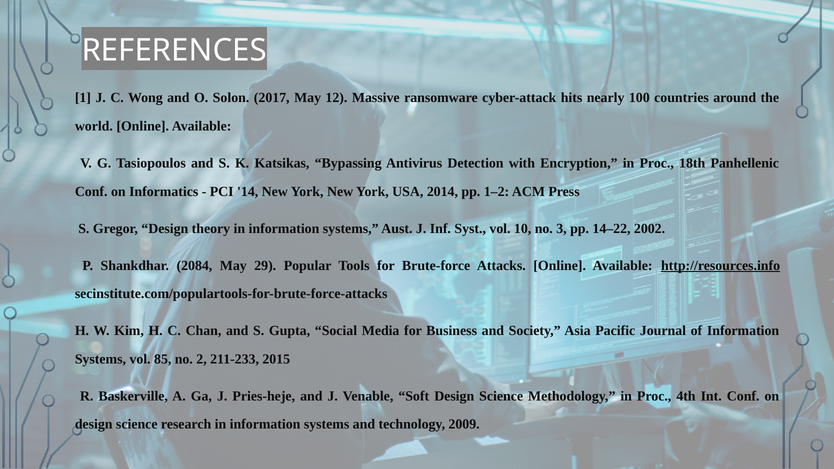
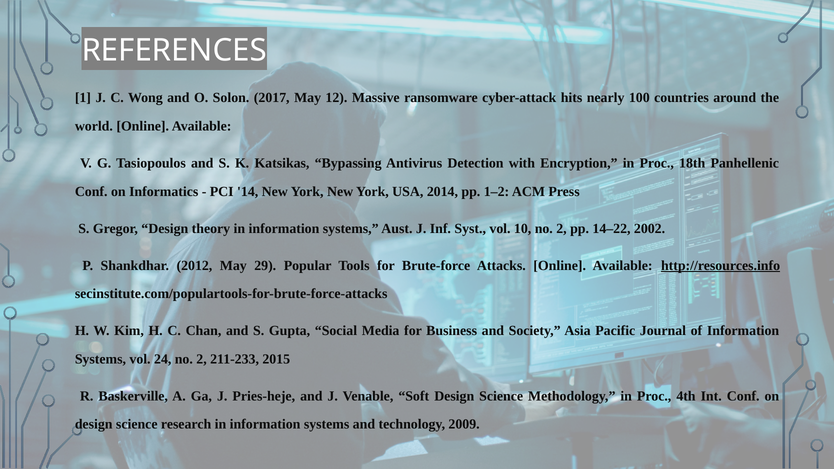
10 no 3: 3 -> 2
2084: 2084 -> 2012
85: 85 -> 24
